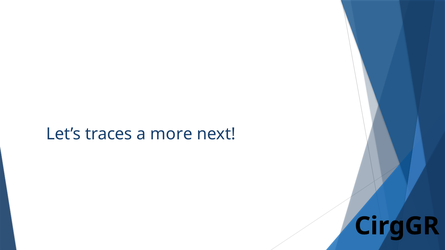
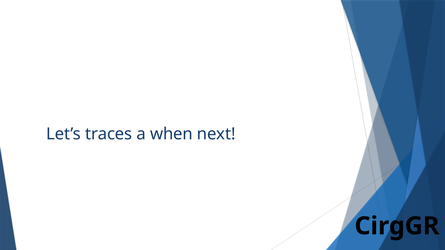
more: more -> when
